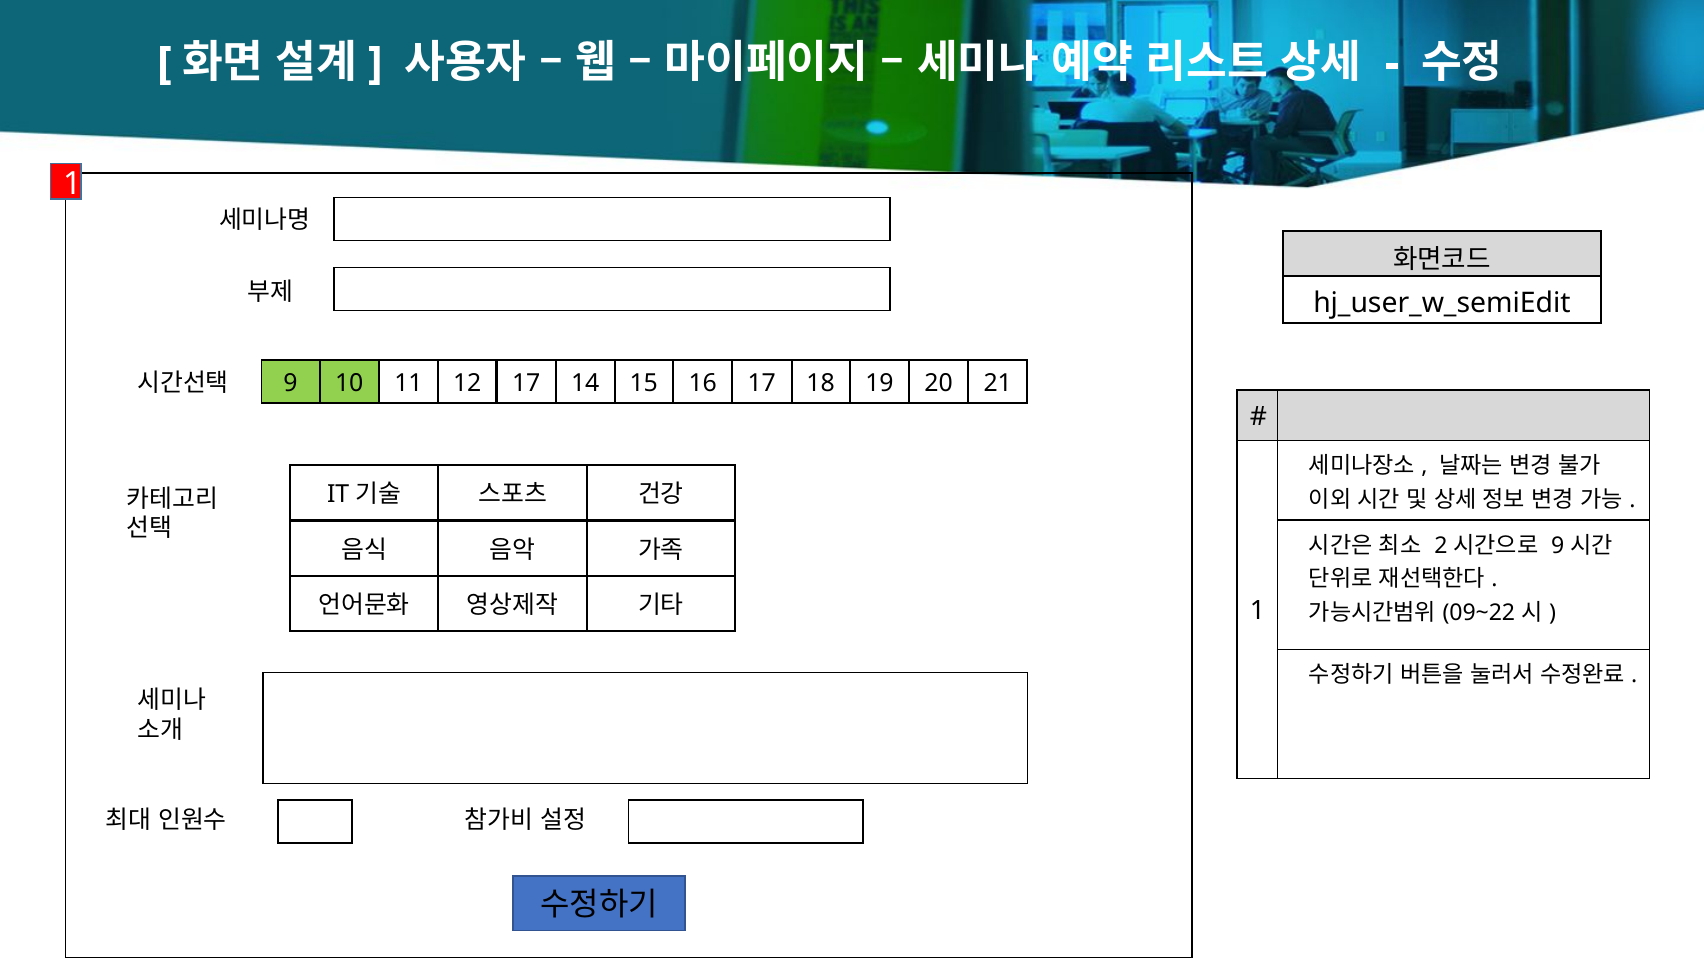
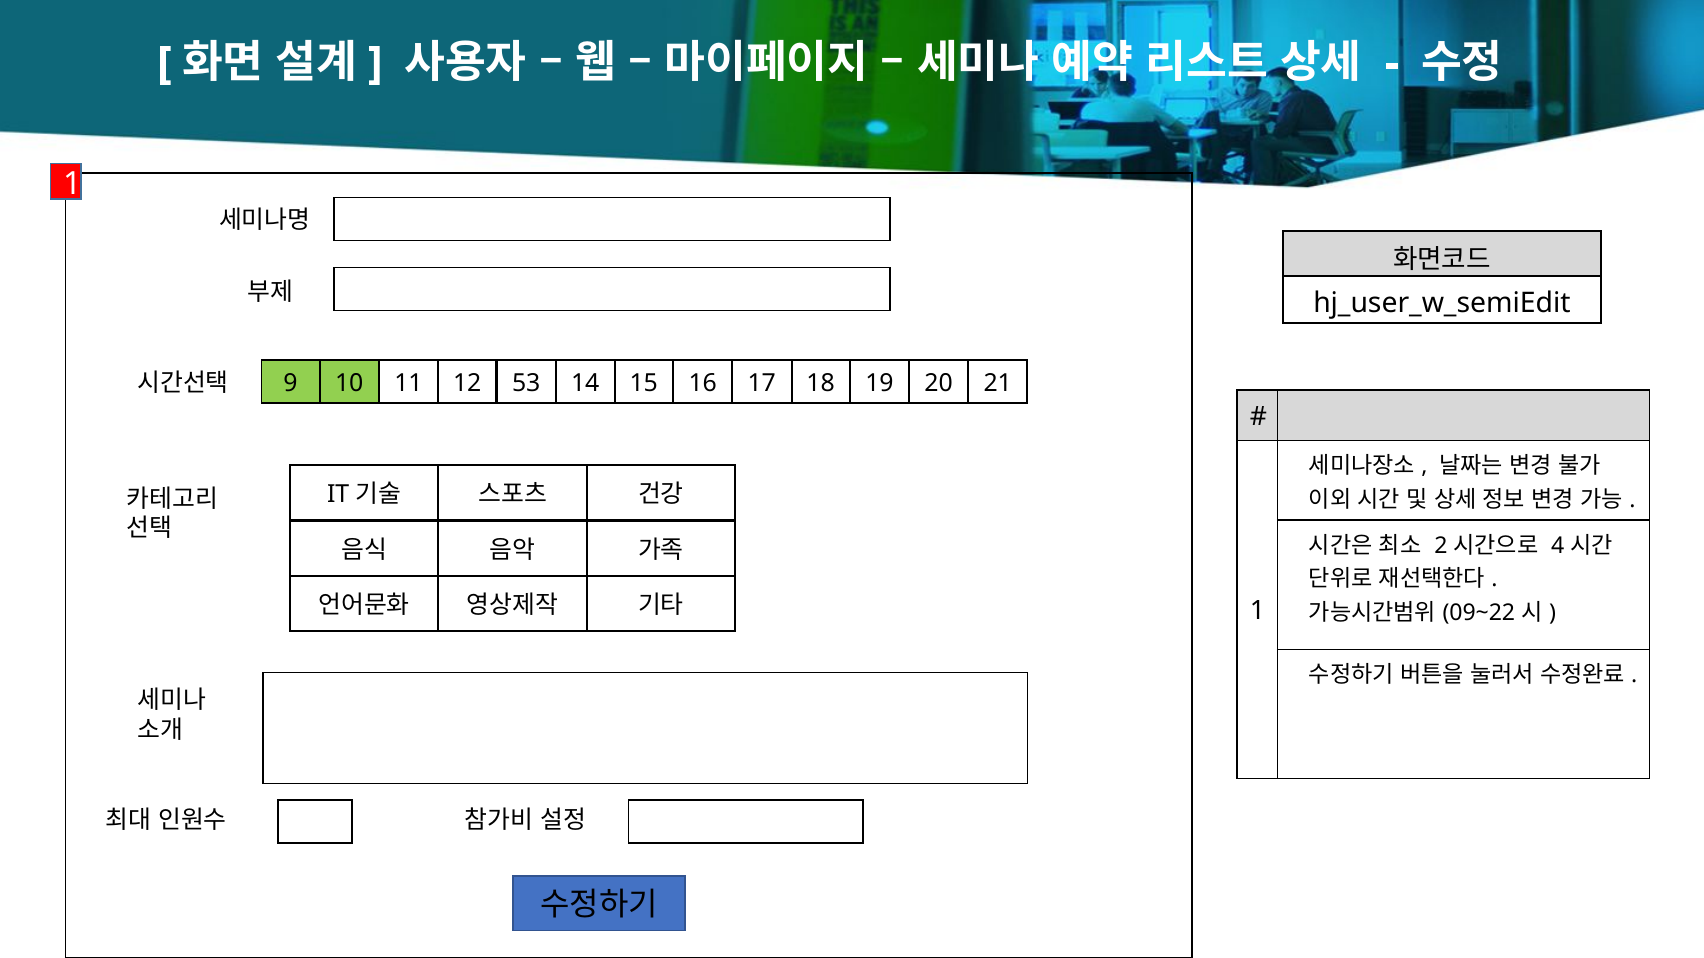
12 17: 17 -> 53
9 at (1558, 546): 9 -> 4
